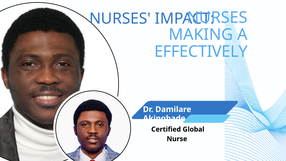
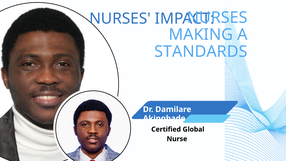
EFFECTIVELY: EFFECTIVELY -> STANDARDS
